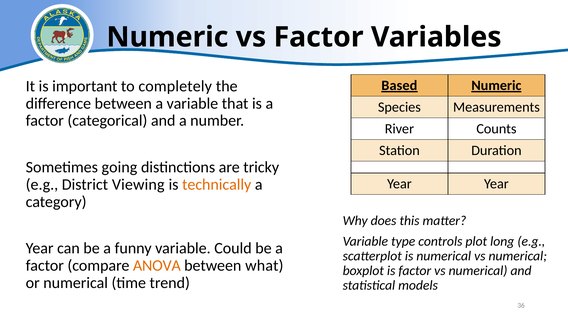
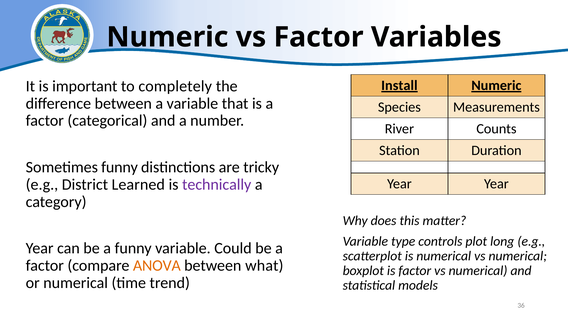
Based: Based -> Install
Sometimes going: going -> funny
Viewing: Viewing -> Learned
technically colour: orange -> purple
